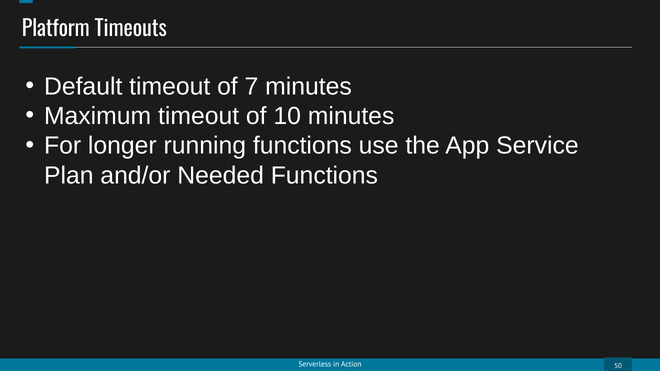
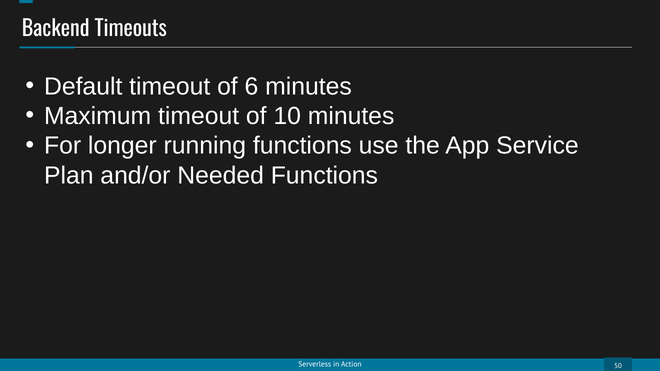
Platform: Platform -> Backend
7: 7 -> 6
